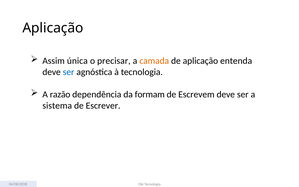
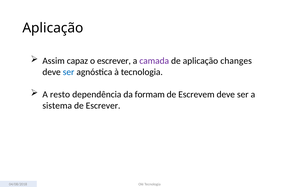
única: única -> capaz
o precisar: precisar -> escrever
camada colour: orange -> purple
entenda: entenda -> changes
razão: razão -> resto
